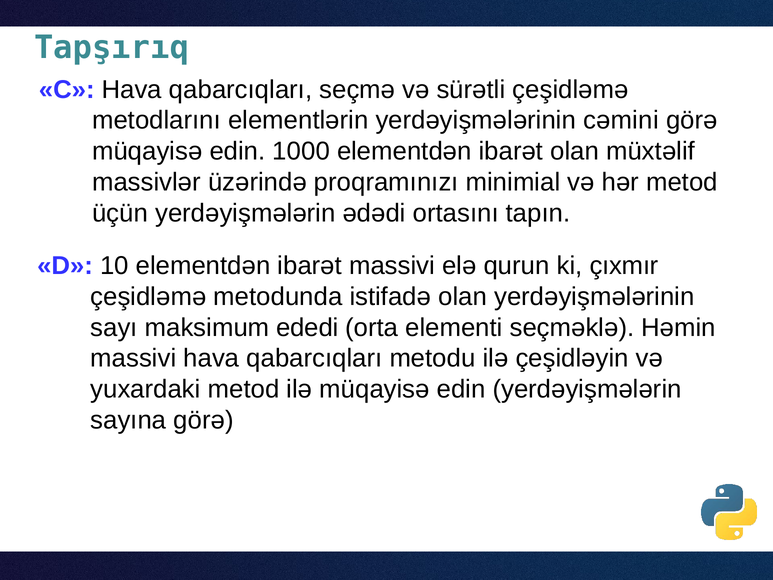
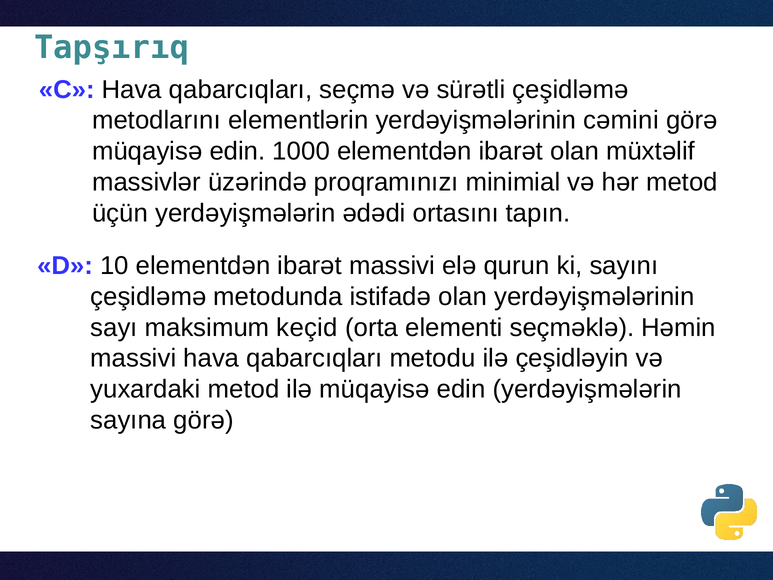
çıxmır: çıxmır -> sayını
ededi: ededi -> keçid
